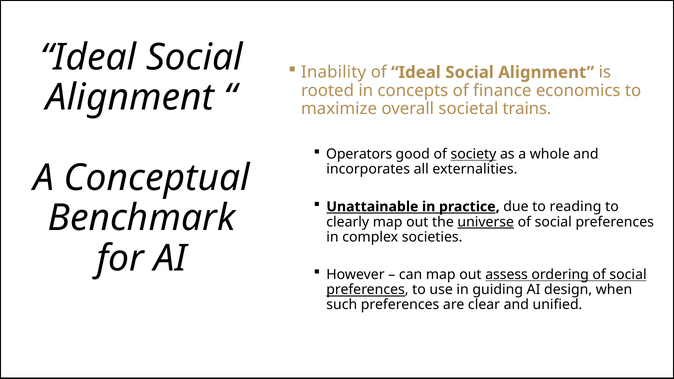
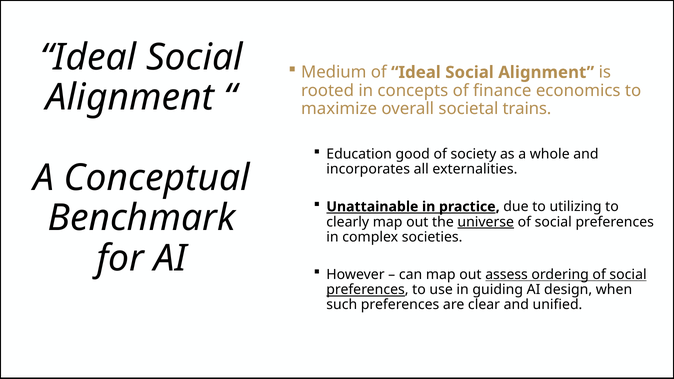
Inability: Inability -> Medium
Operators: Operators -> Education
society underline: present -> none
reading: reading -> utilizing
